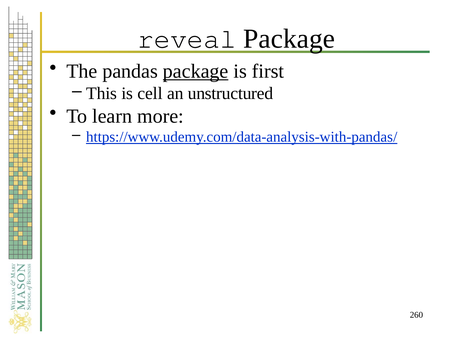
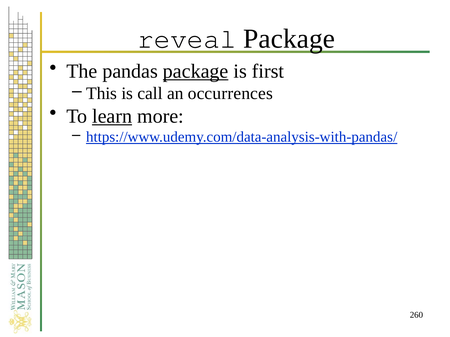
cell: cell -> call
unstructured: unstructured -> occurrences
learn underline: none -> present
